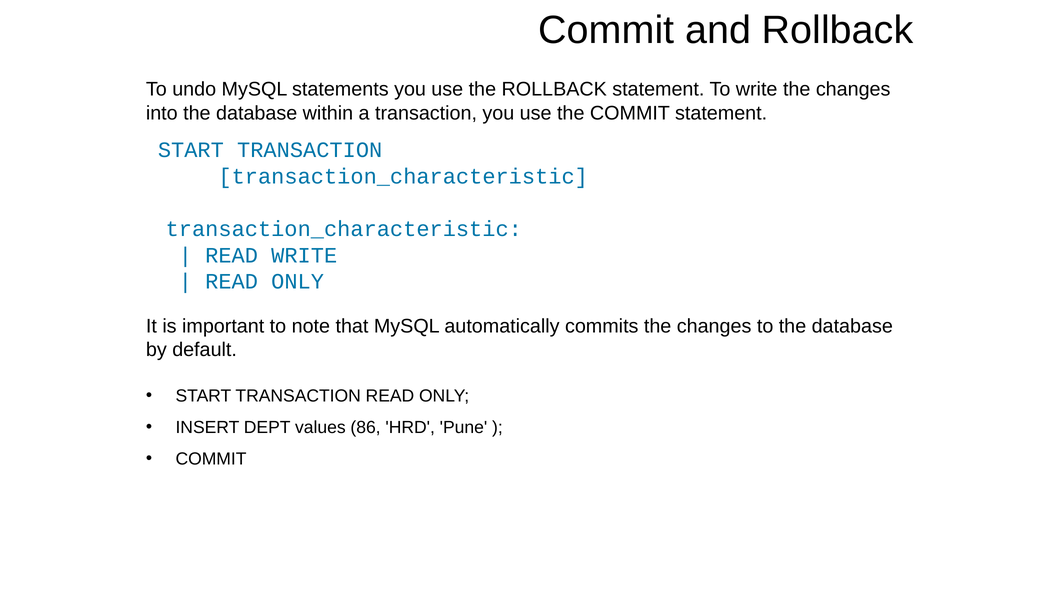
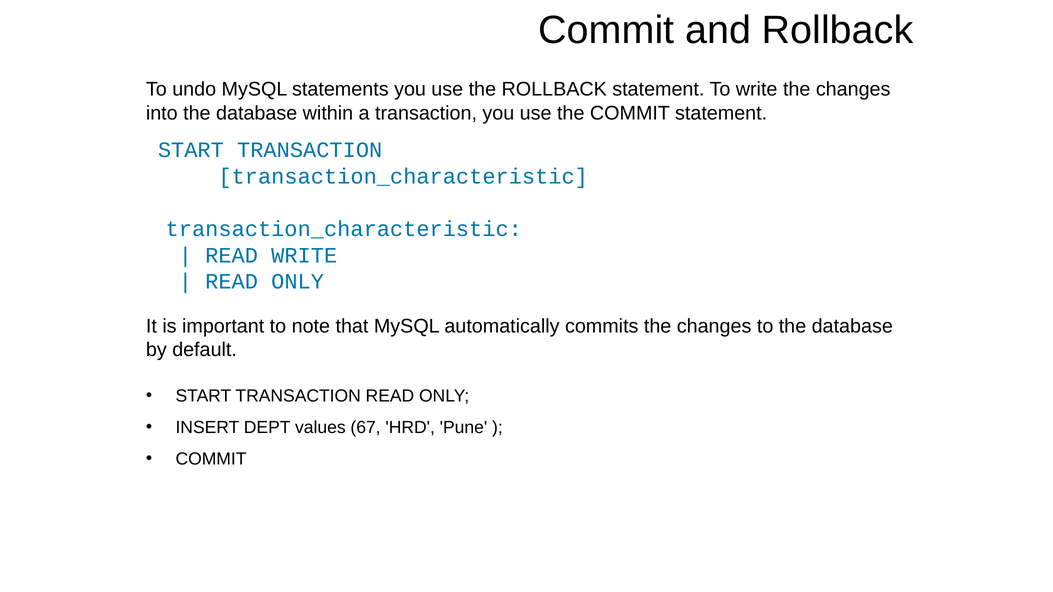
86: 86 -> 67
